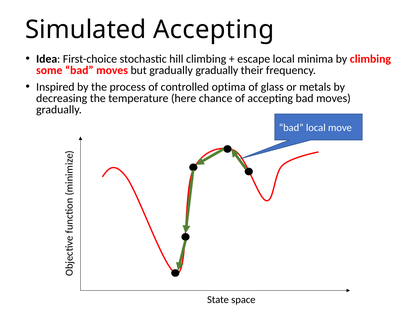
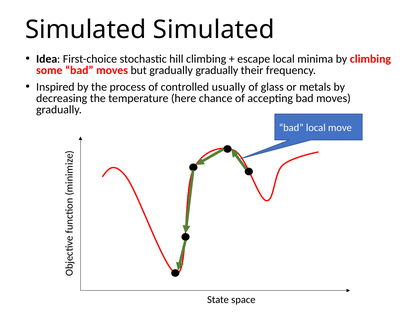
Simulated Accepting: Accepting -> Simulated
optima: optima -> usually
